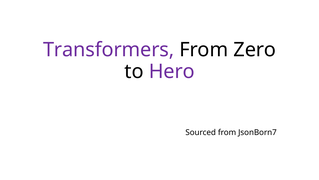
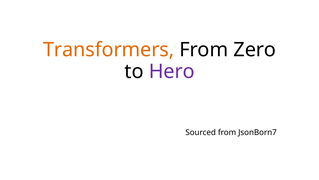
Transformers colour: purple -> orange
